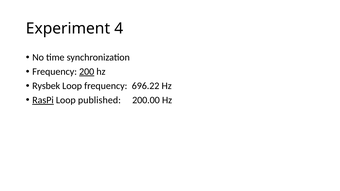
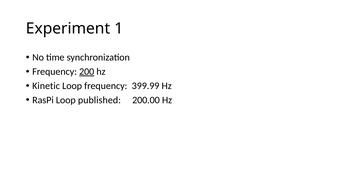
4: 4 -> 1
Rysbek: Rysbek -> Kinetic
696.22: 696.22 -> 399.99
RasPi underline: present -> none
